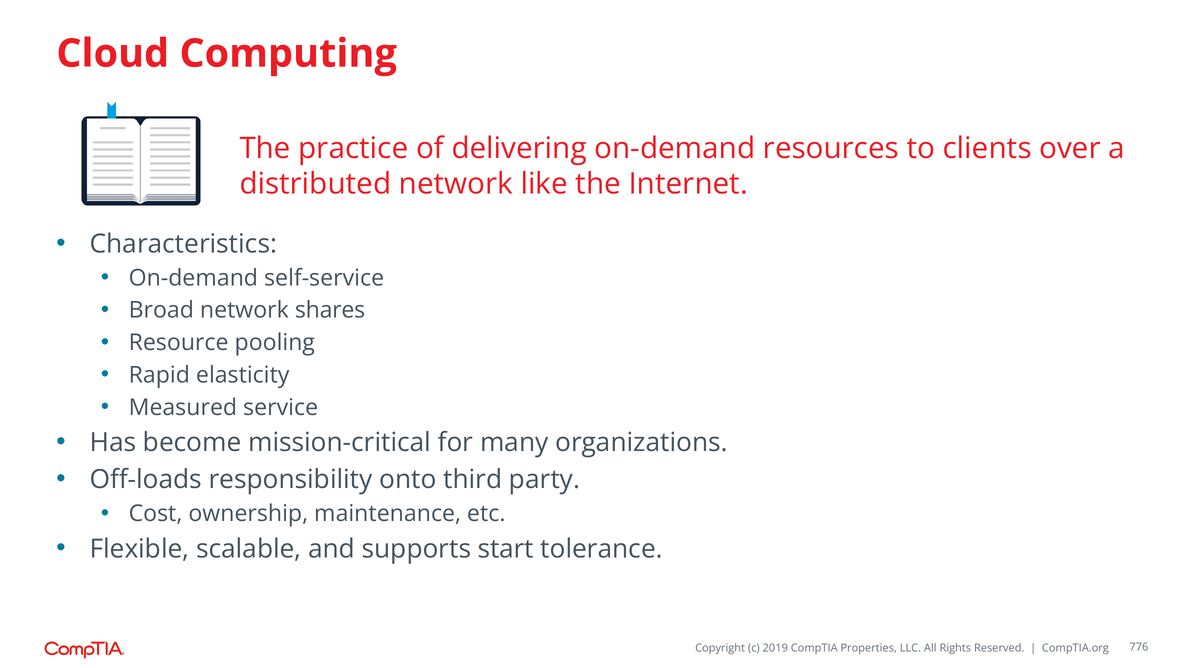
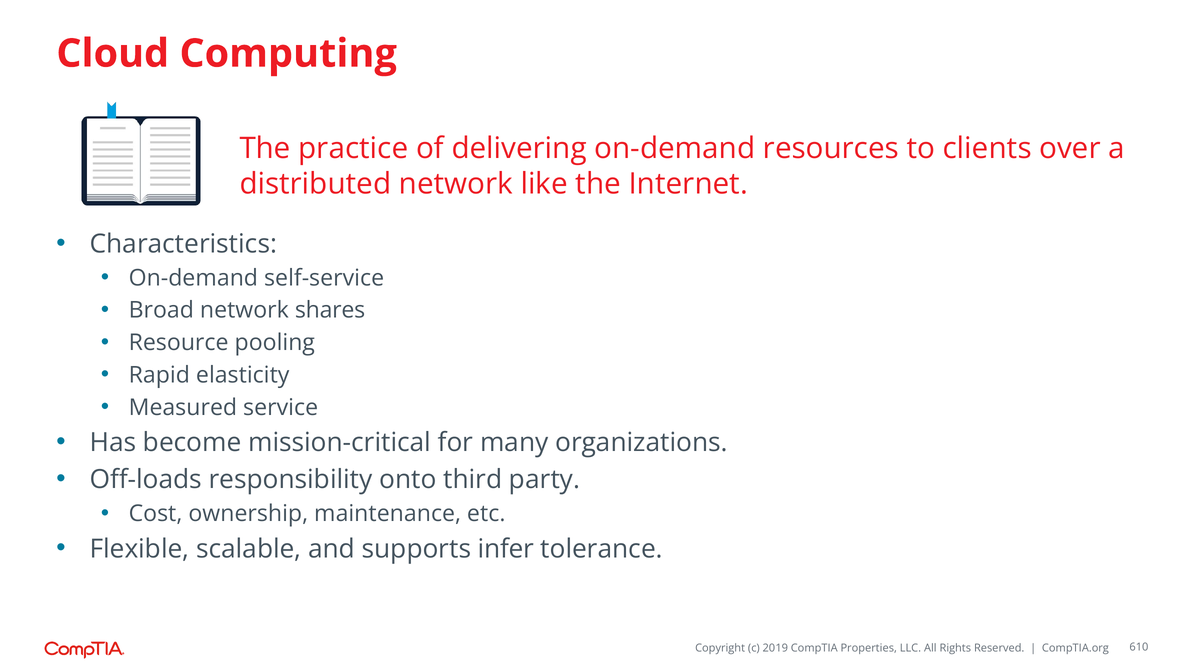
start: start -> infer
776: 776 -> 610
